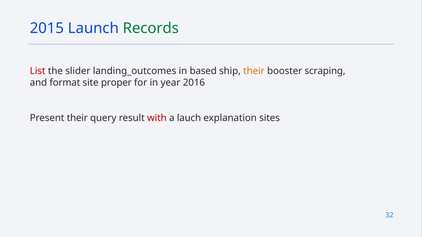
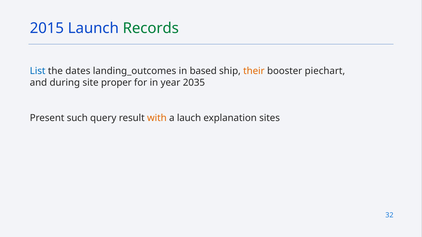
List colour: red -> blue
slider: slider -> dates
scraping: scraping -> piechart
format: format -> during
2016: 2016 -> 2035
Present their: their -> such
with colour: red -> orange
